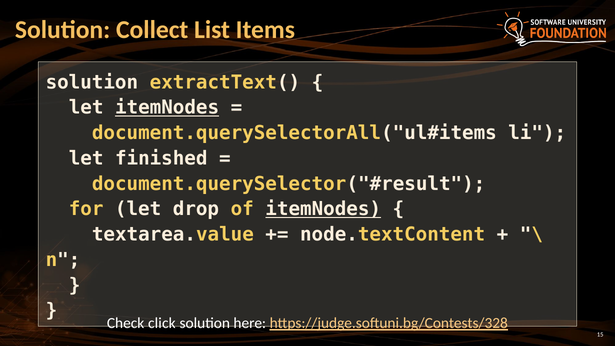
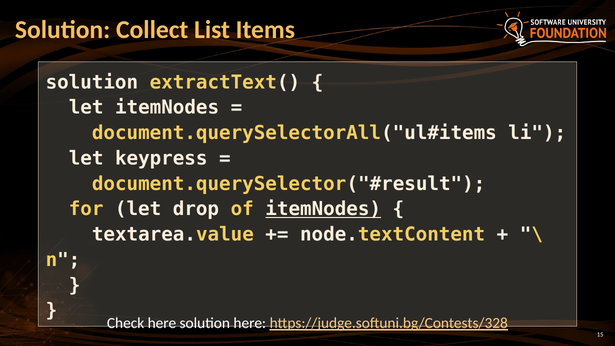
itemNodes at (167, 108) underline: present -> none
finished: finished -> keypress
Check click: click -> here
